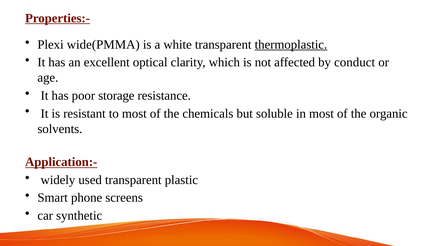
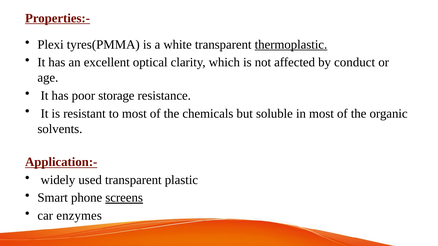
wide(PMMA: wide(PMMA -> tyres(PMMA
screens underline: none -> present
synthetic: synthetic -> enzymes
